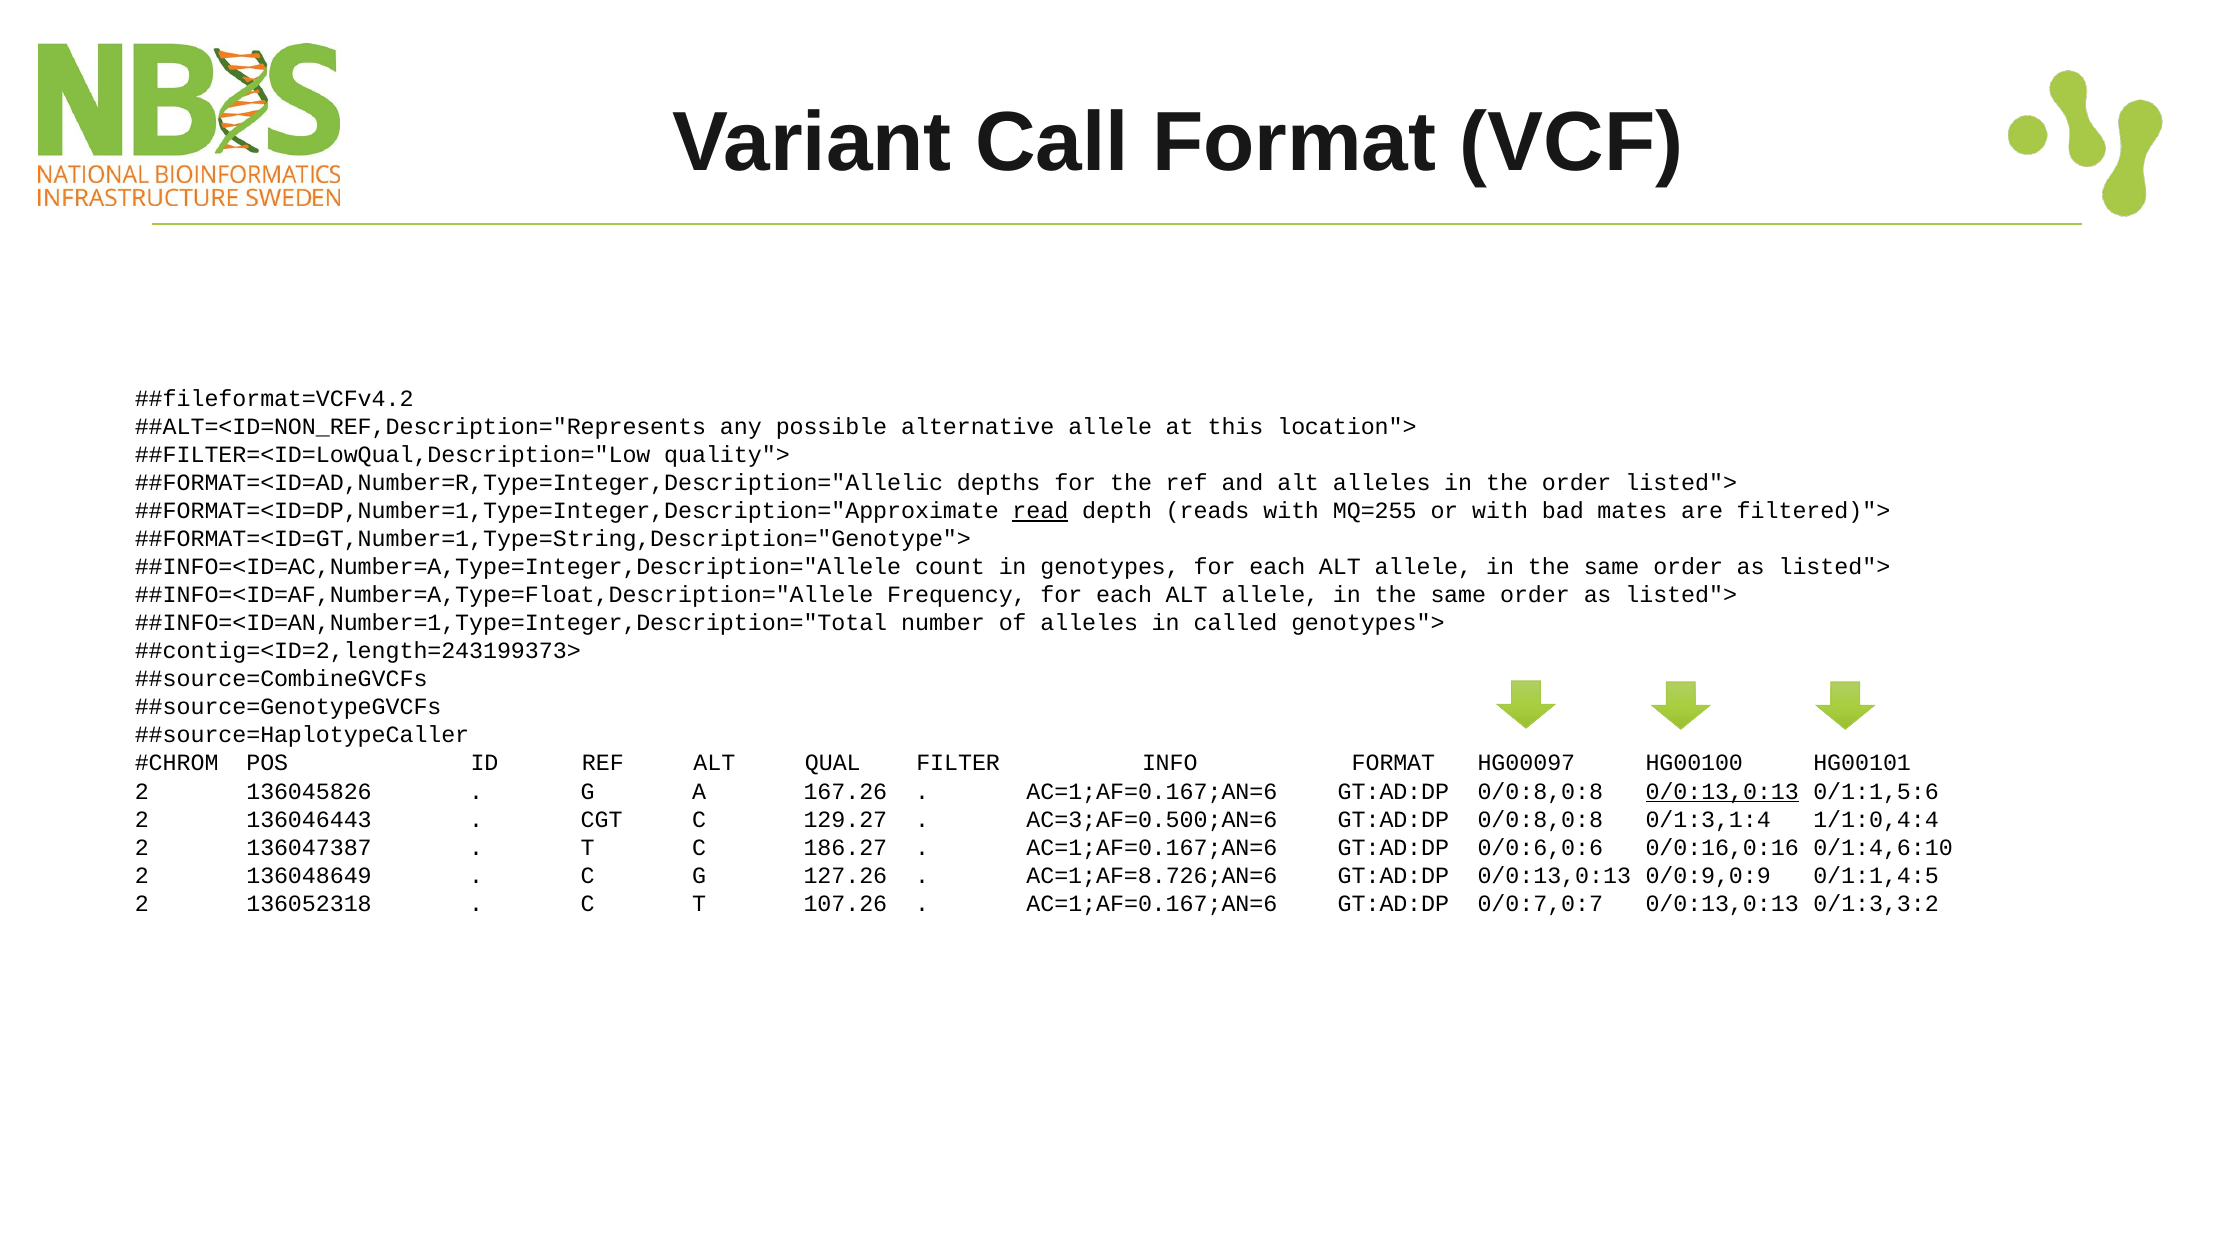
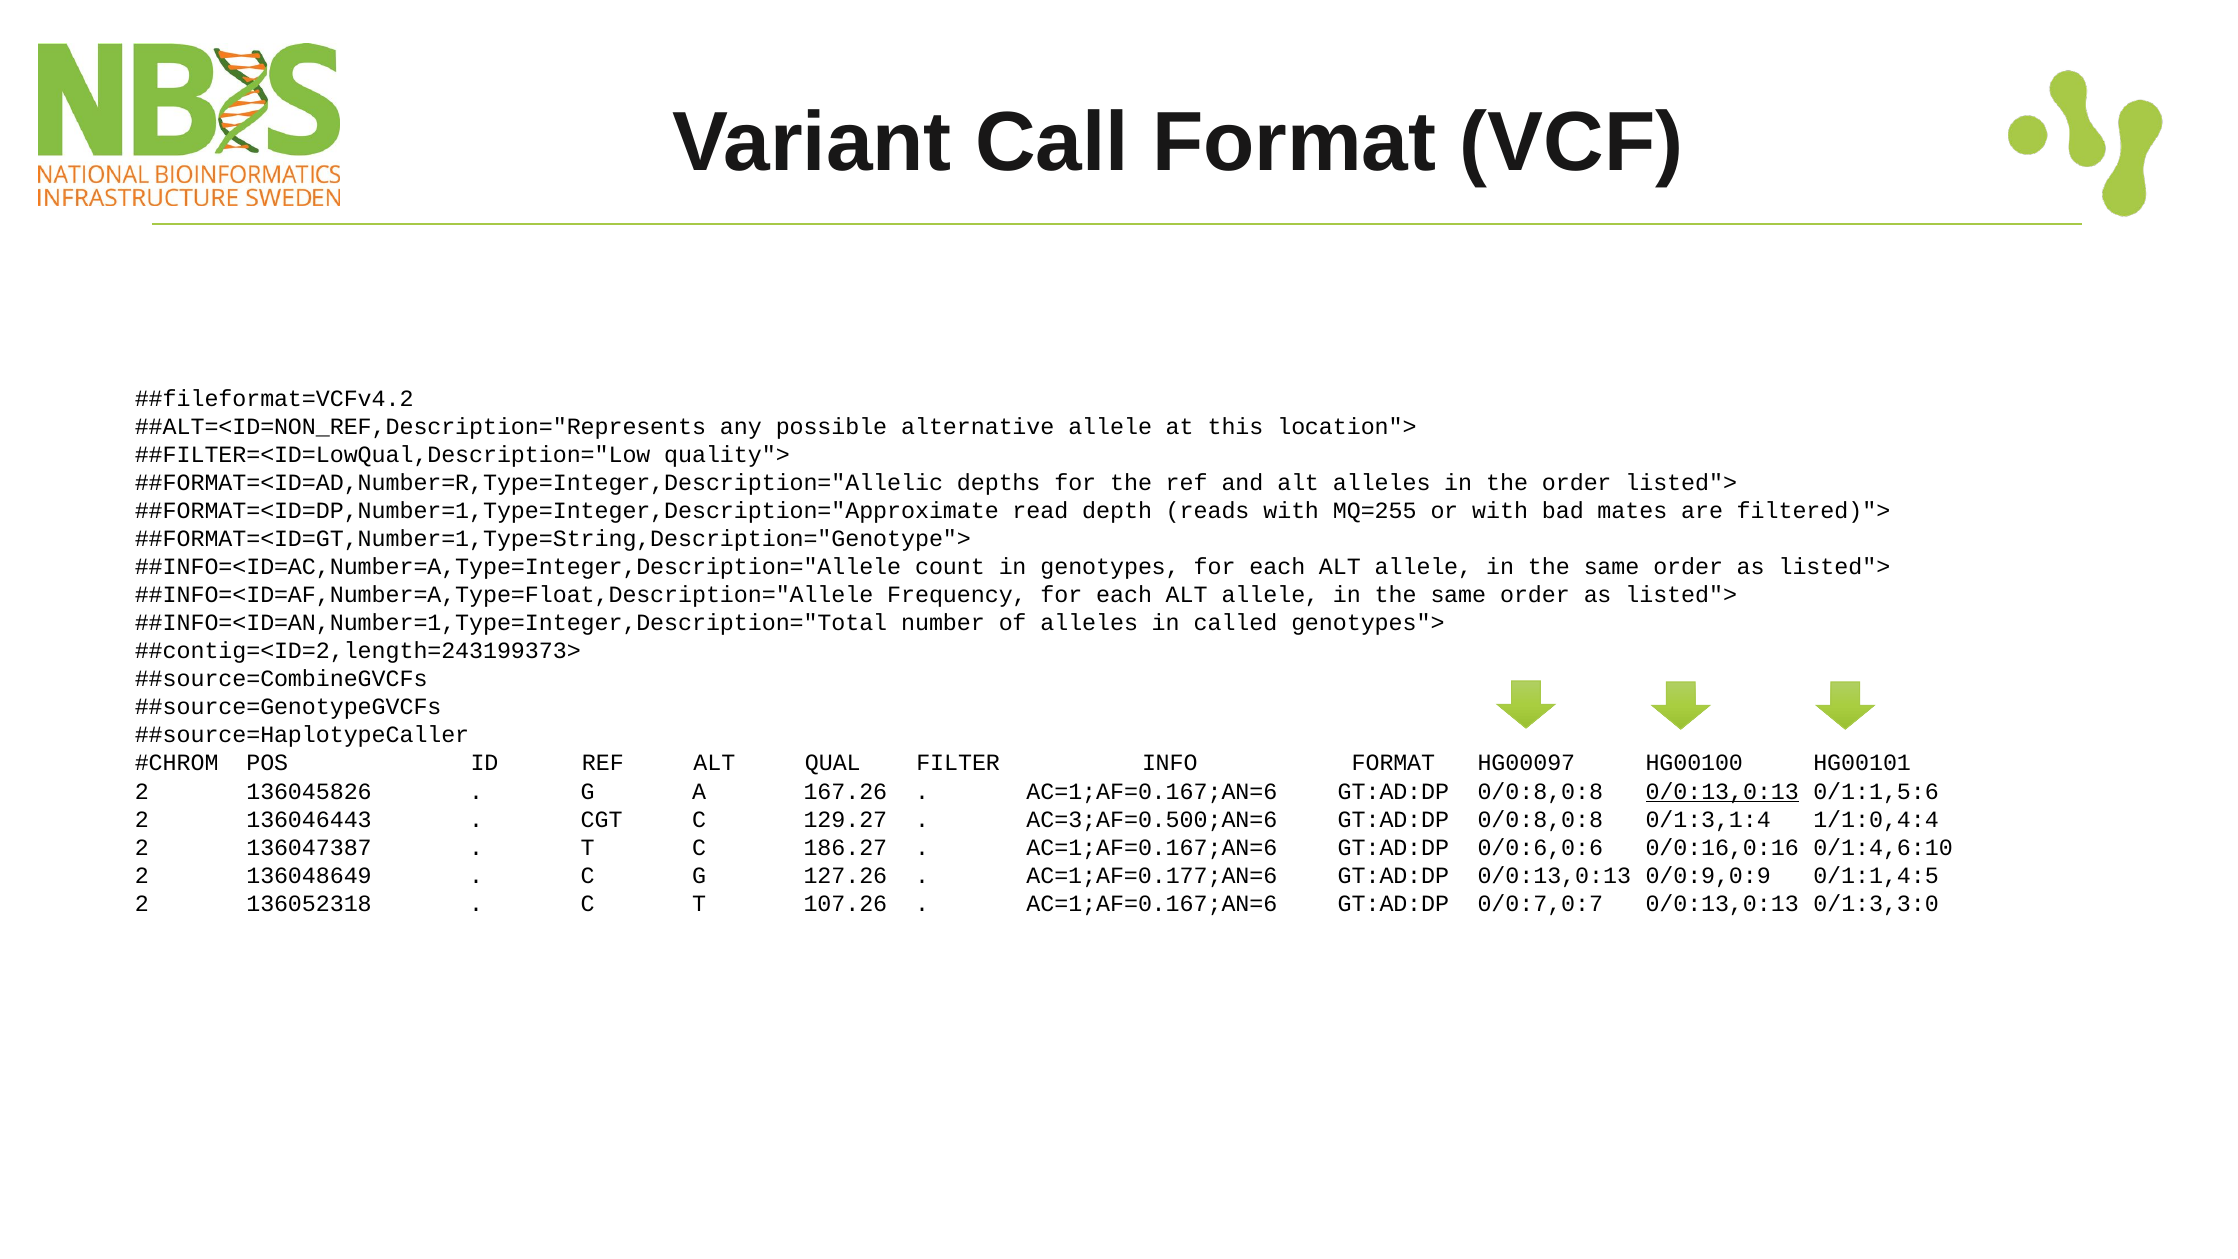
read underline: present -> none
AC=1;AF=8.726;AN=6: AC=1;AF=8.726;AN=6 -> AC=1;AF=0.177;AN=6
0/1:3,3:2: 0/1:3,3:2 -> 0/1:3,3:0
